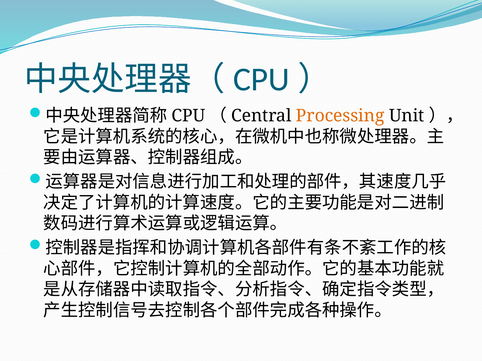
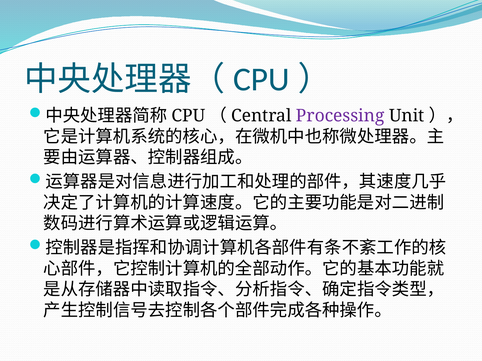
Processing colour: orange -> purple
